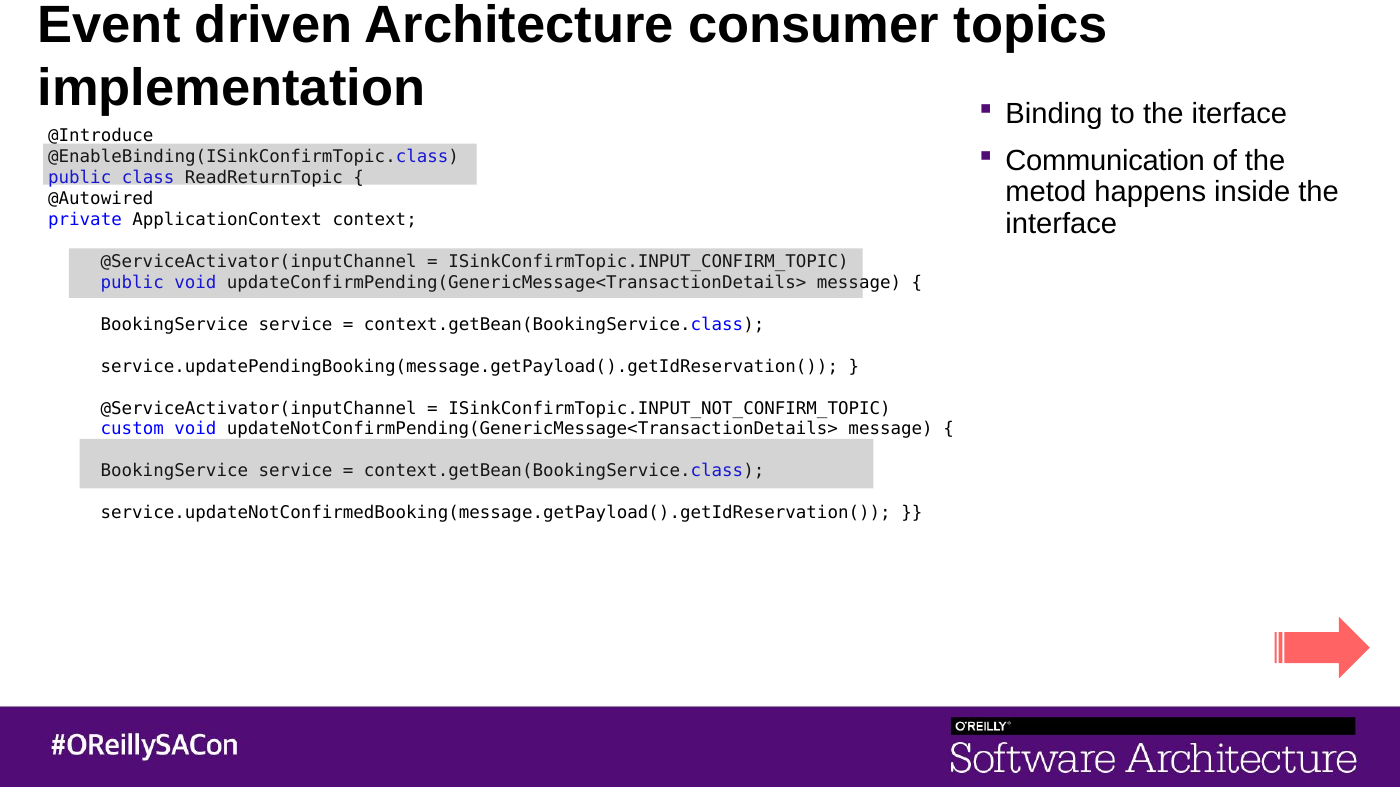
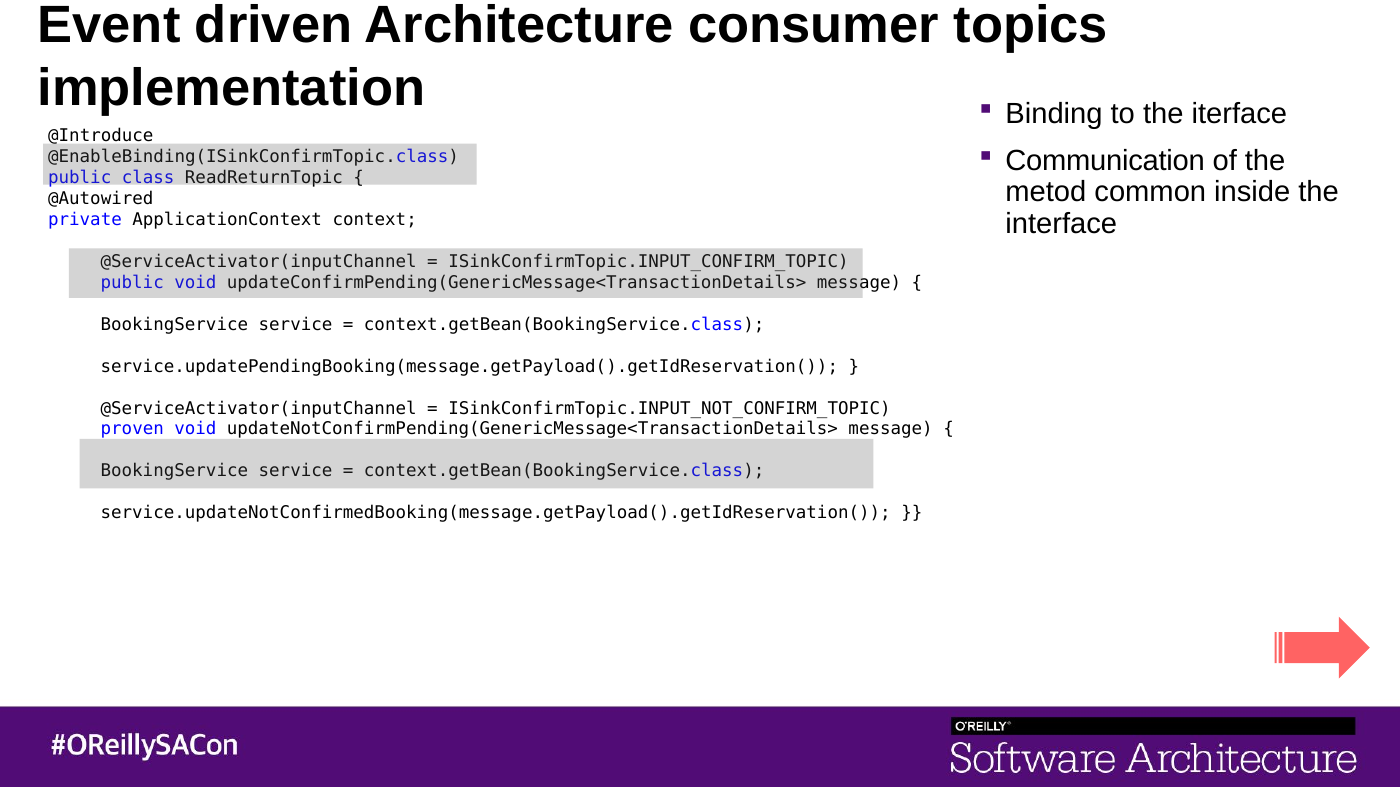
happens: happens -> common
custom: custom -> proven
